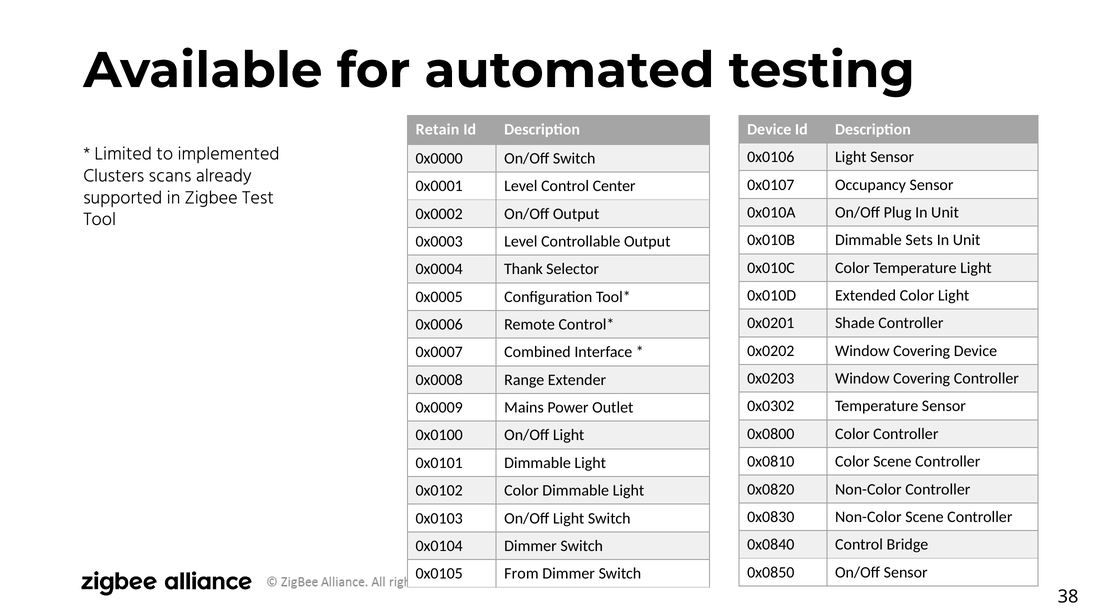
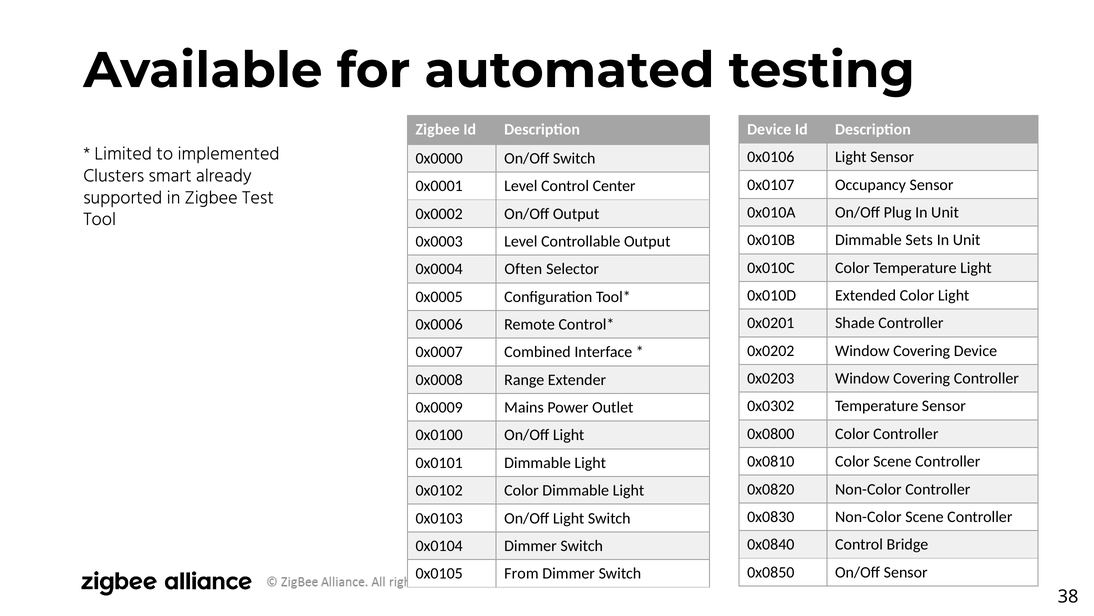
Retain at (438, 129): Retain -> Zigbee
scans: scans -> smart
Thank: Thank -> Often
